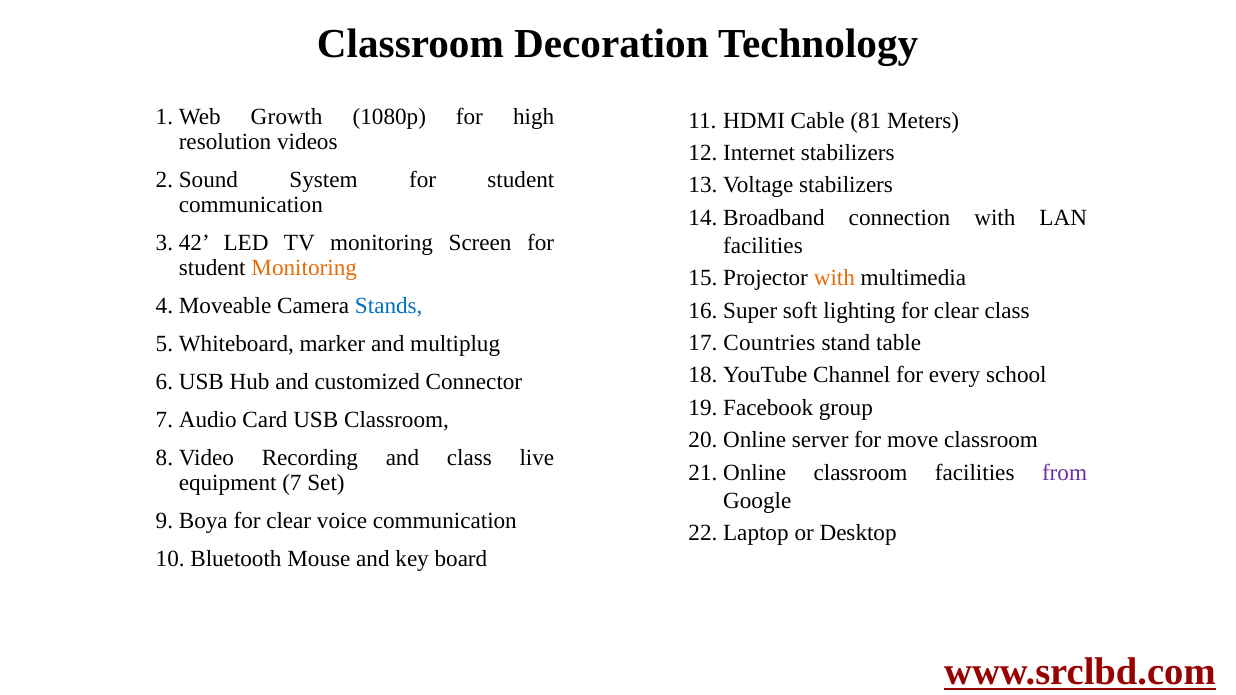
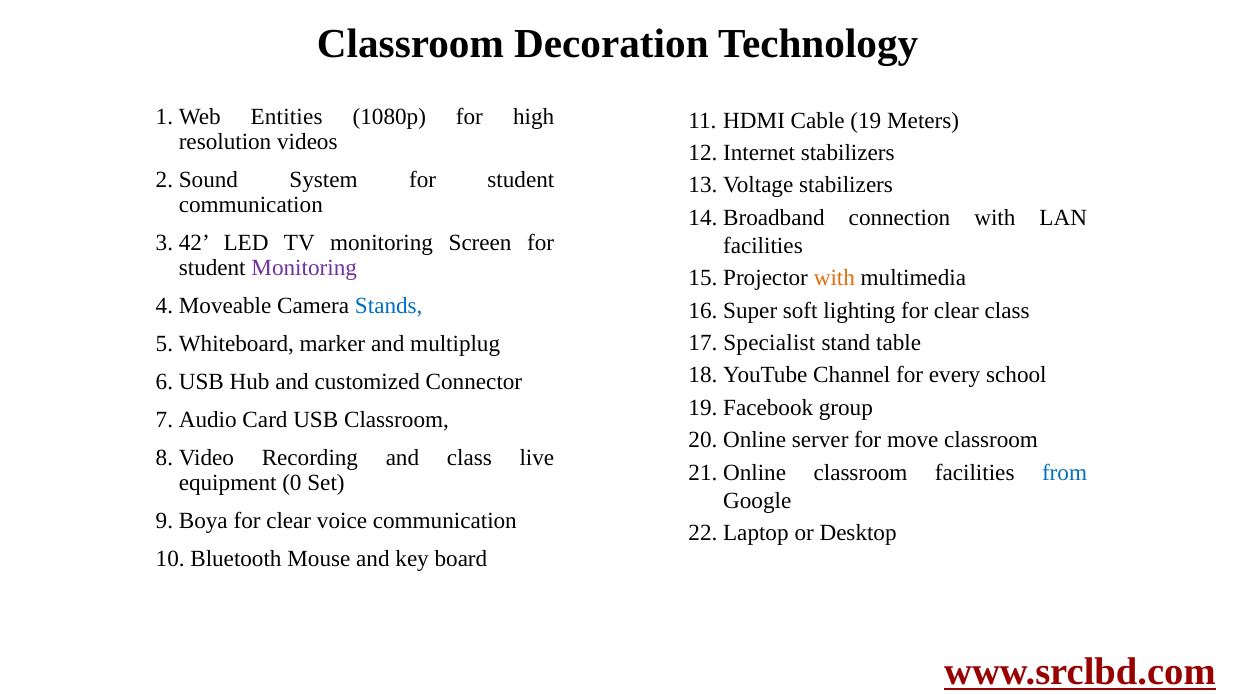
Growth: Growth -> Entities
Cable 81: 81 -> 19
Monitoring at (304, 268) colour: orange -> purple
Countries: Countries -> Specialist
from colour: purple -> blue
7: 7 -> 0
